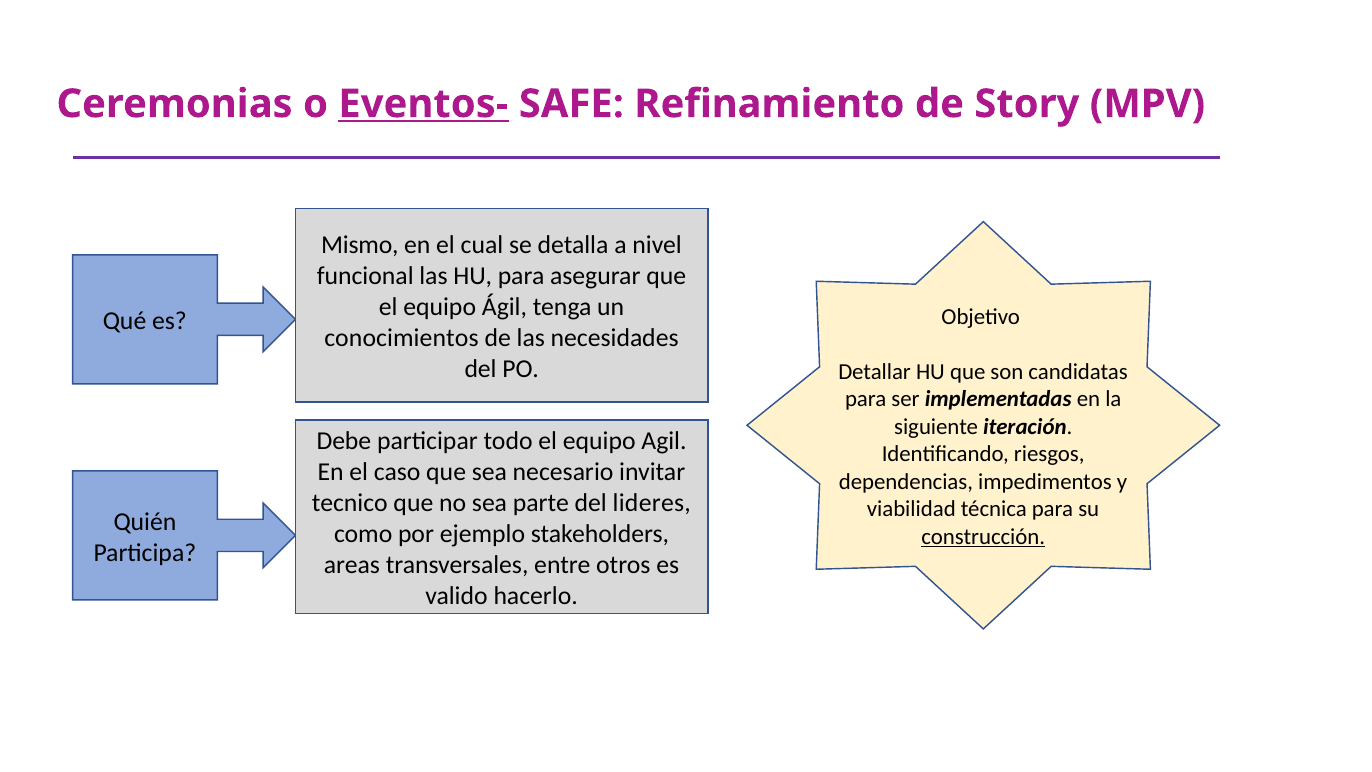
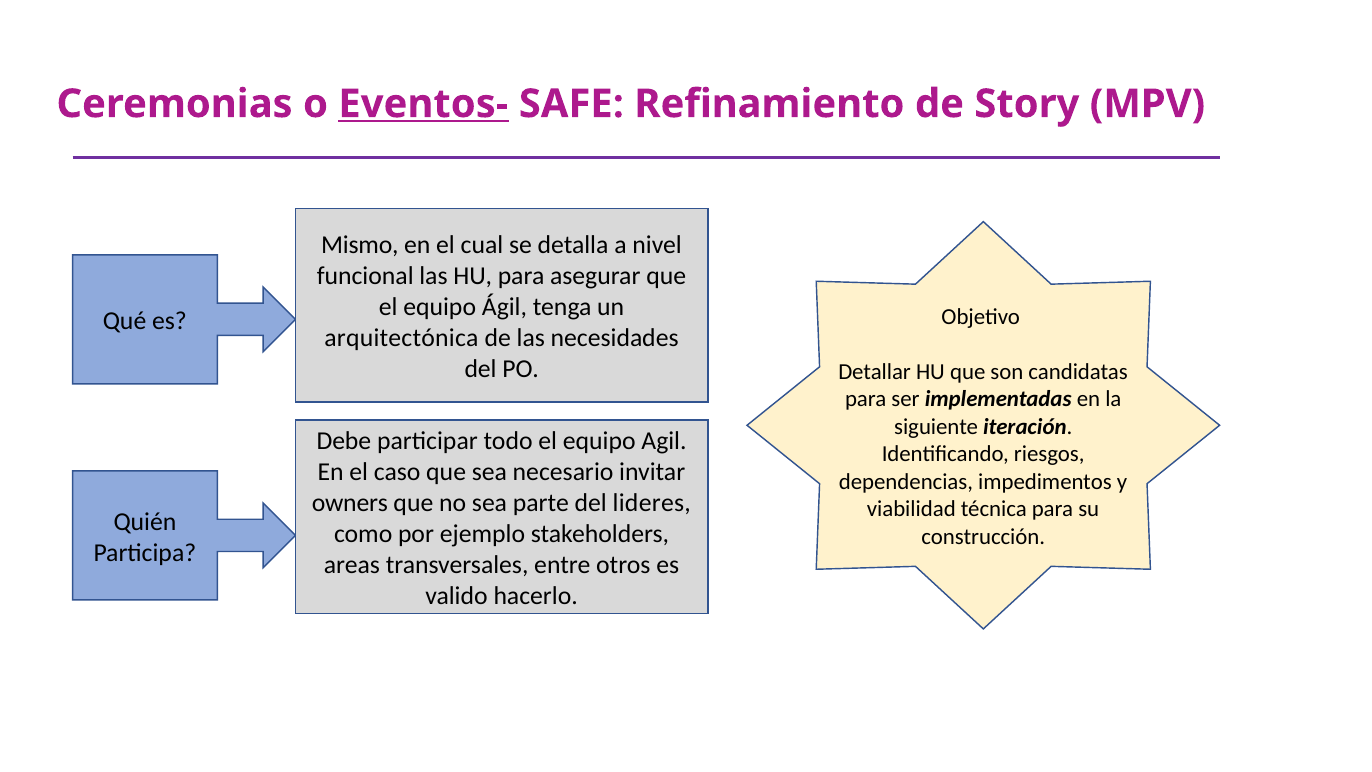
conocimientos: conocimientos -> arquitectónica
tecnico: tecnico -> owners
construcción underline: present -> none
